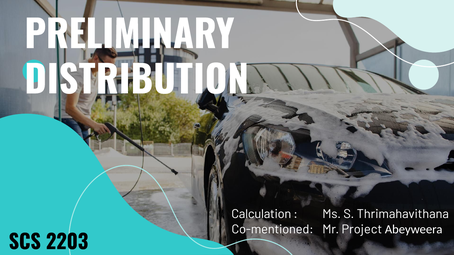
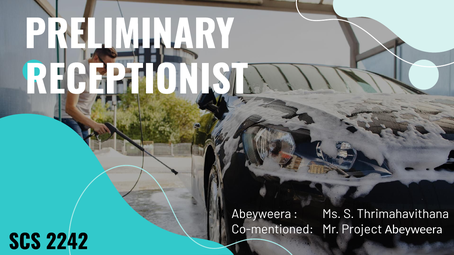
DISTRIBUTION: DISTRIBUTION -> RECEPTIONIST
Calculation at (261, 214): Calculation -> Abeyweera
2203: 2203 -> 2242
